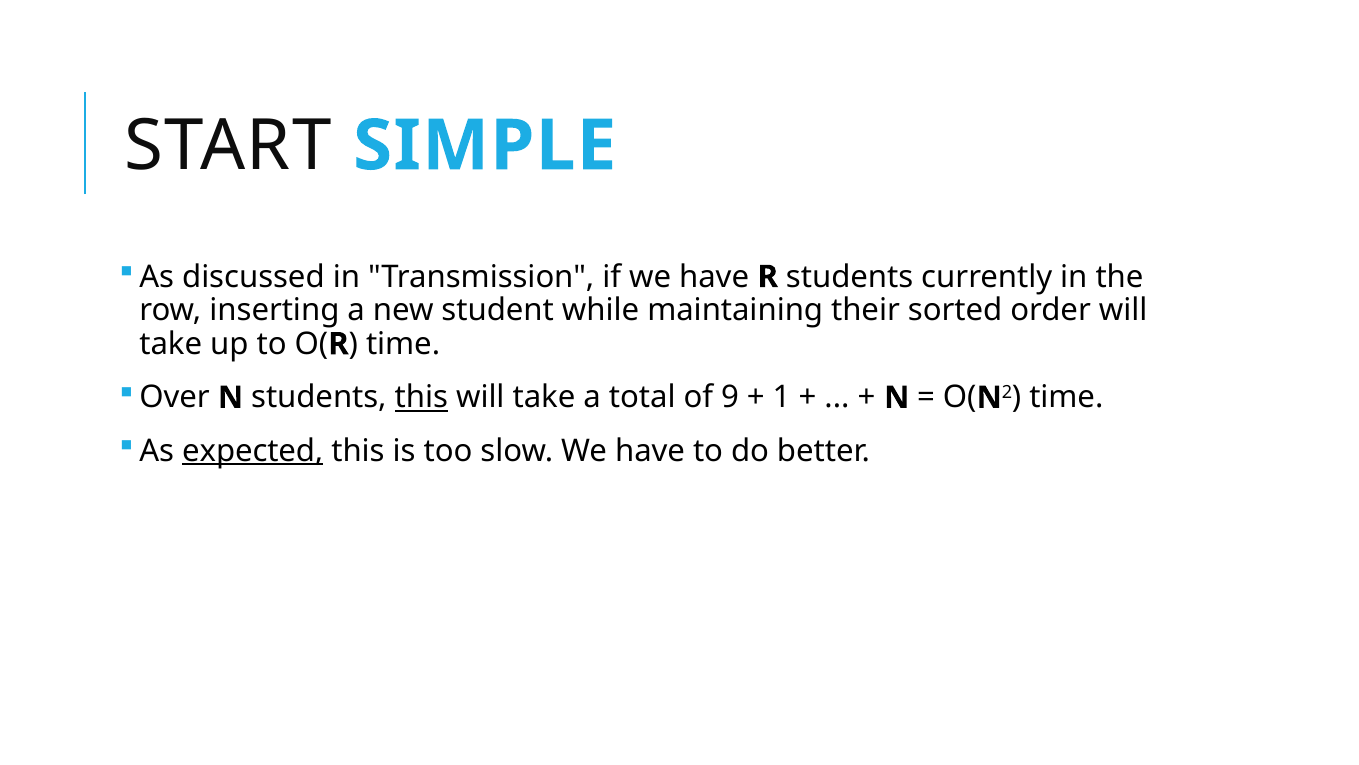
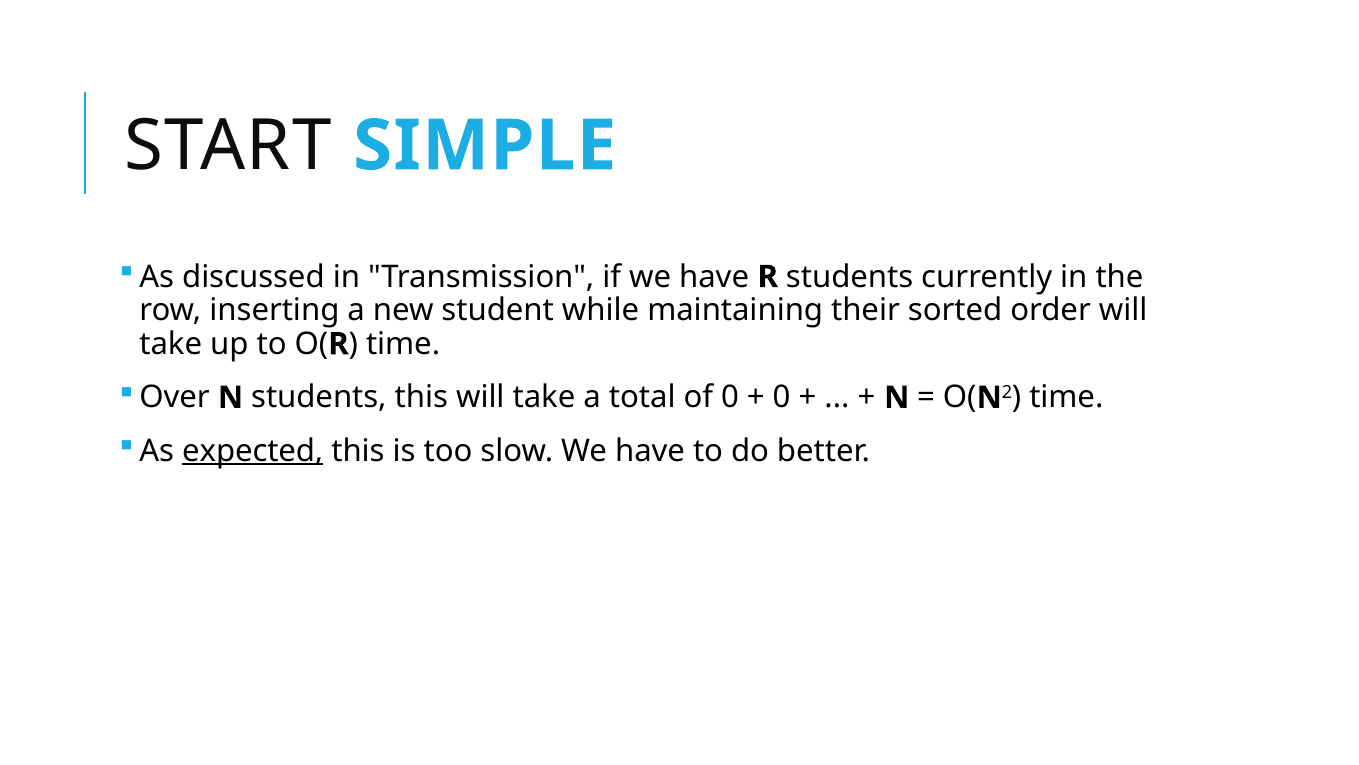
this at (421, 397) underline: present -> none
of 9: 9 -> 0
1 at (782, 397): 1 -> 0
